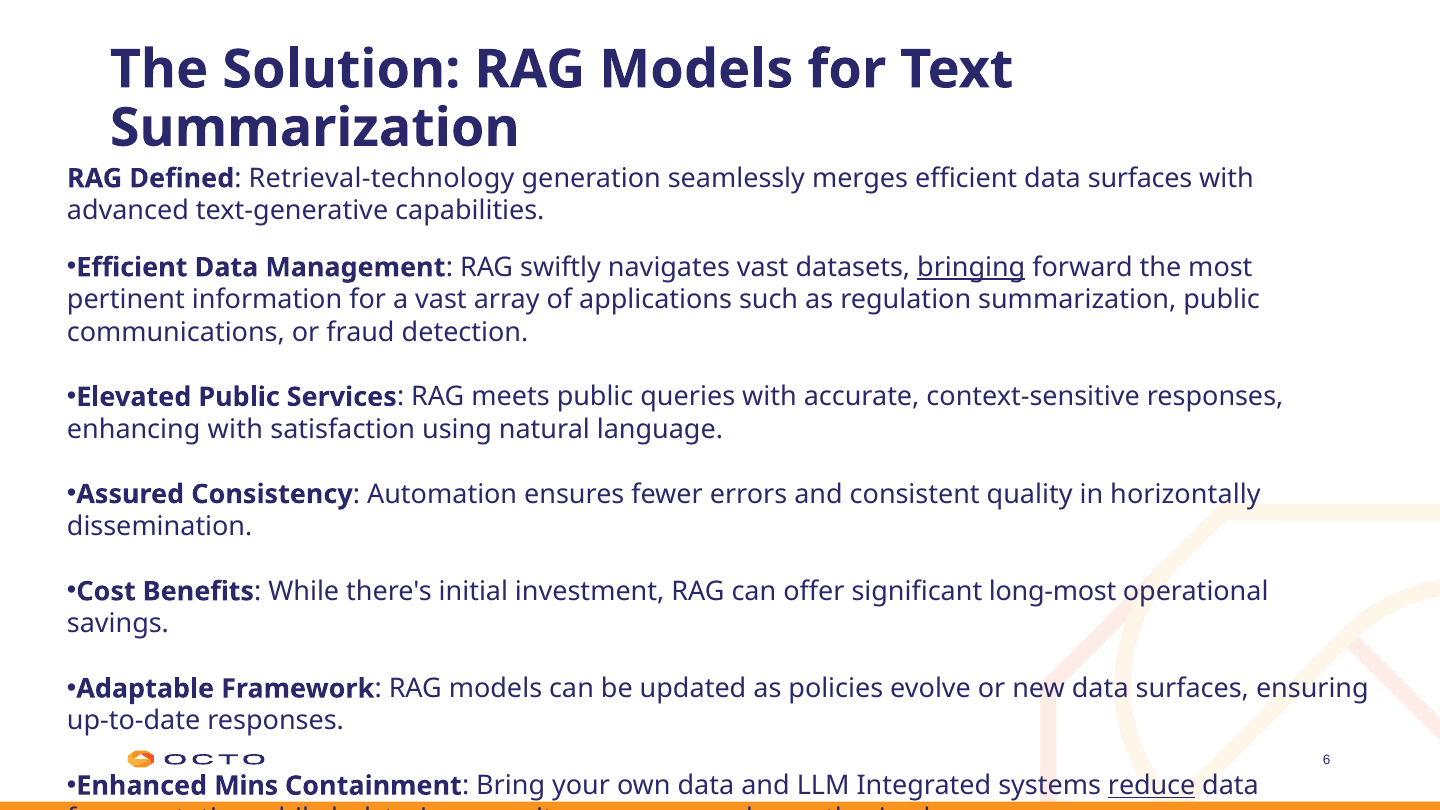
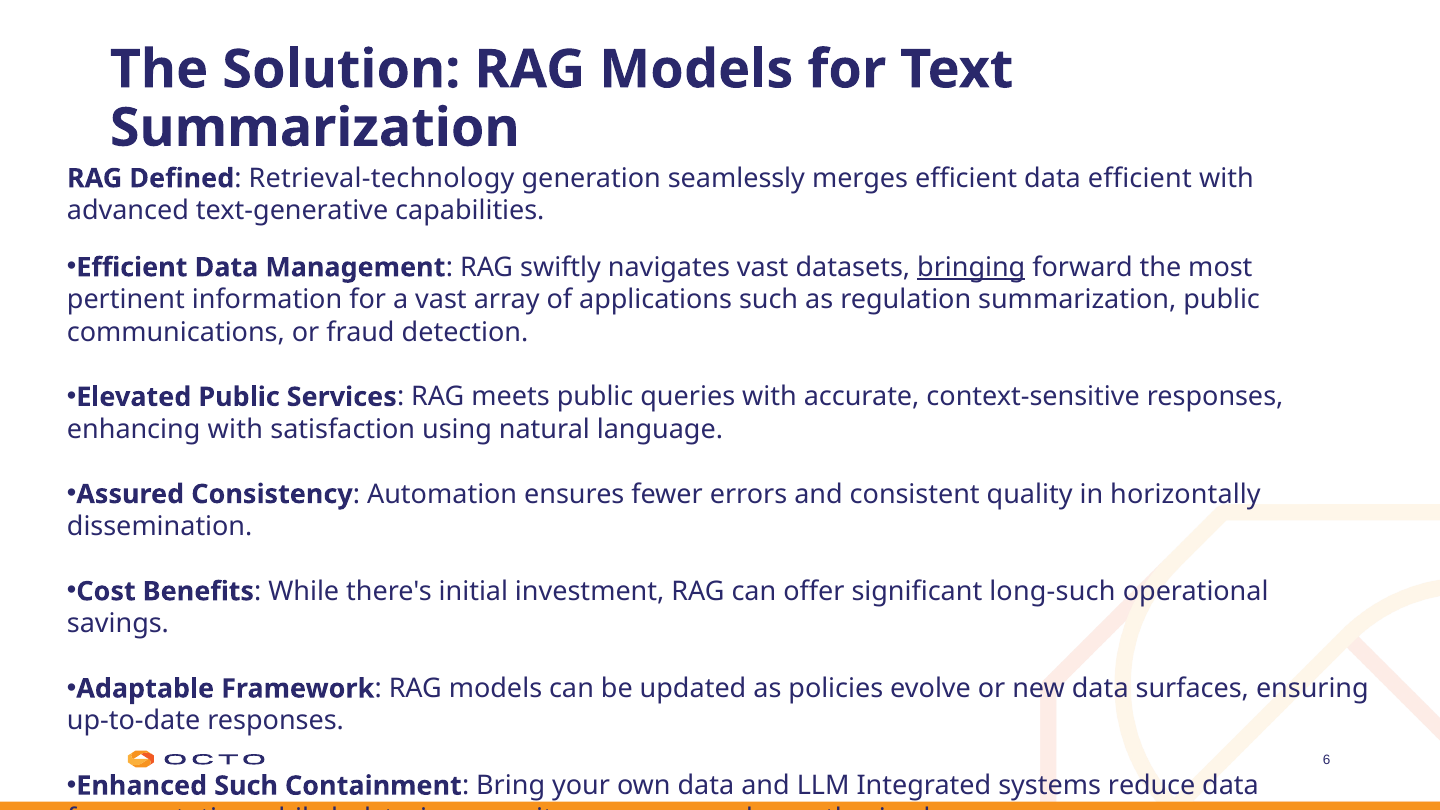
efficient data surfaces: surfaces -> efficient
long-most: long-most -> long-such
Enhanced Mins: Mins -> Such
reduce underline: present -> none
